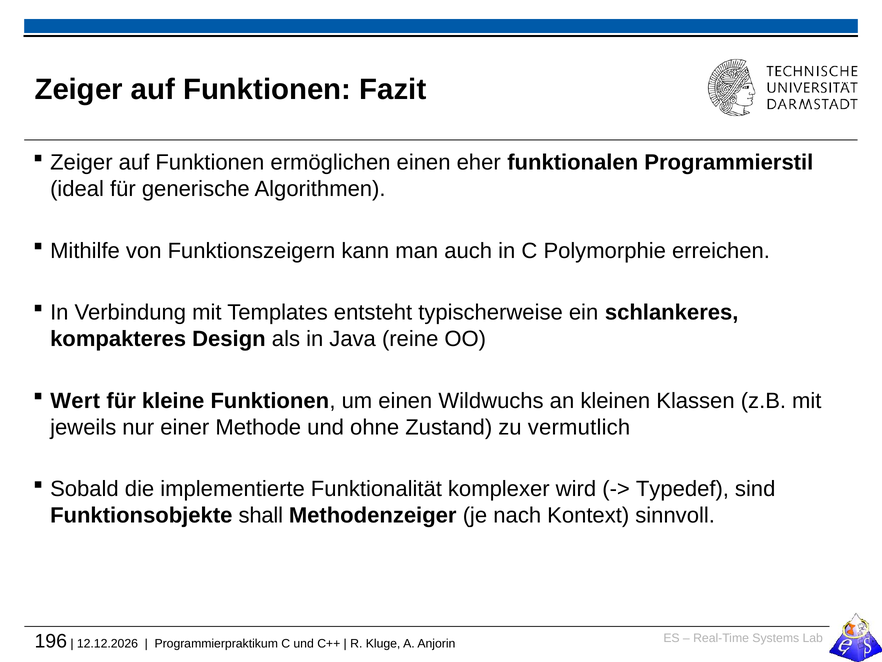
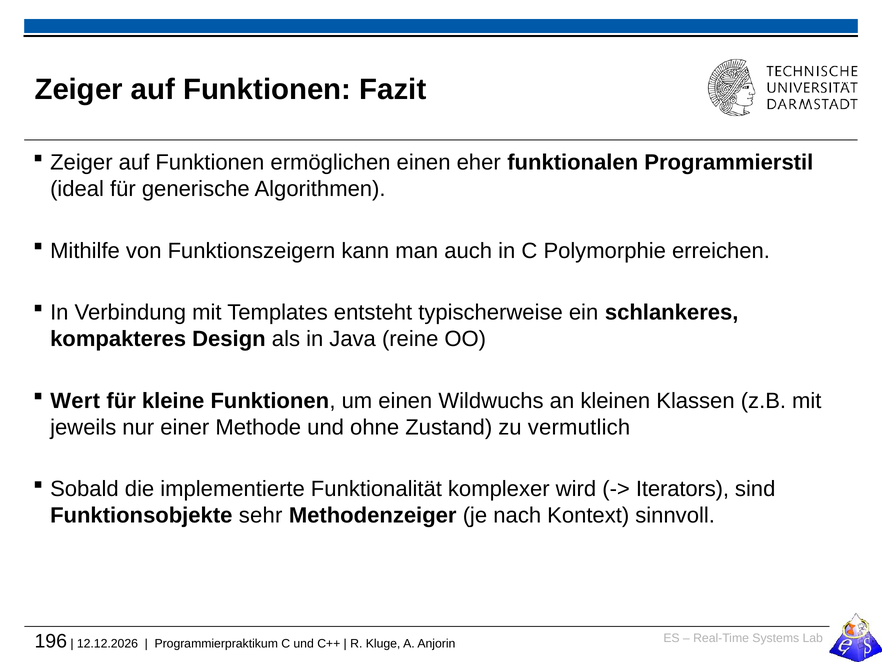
Typedef: Typedef -> Iterators
shall: shall -> sehr
